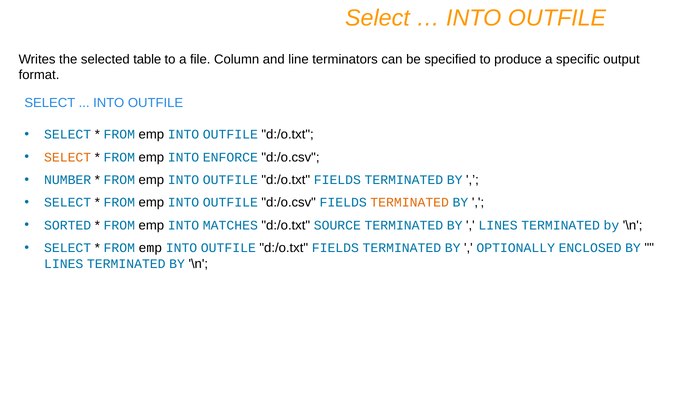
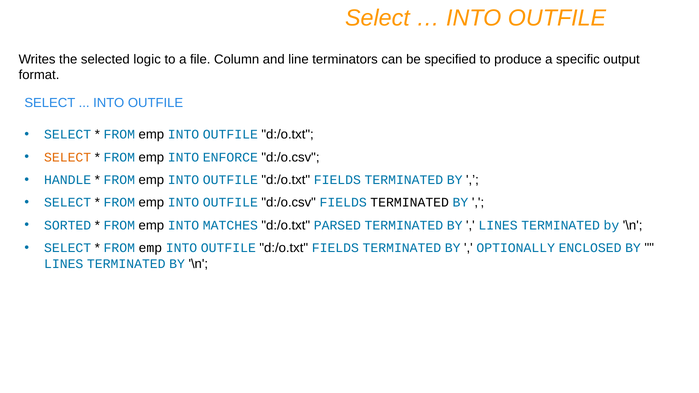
table: table -> logic
NUMBER: NUMBER -> HANDLE
TERMINATED at (410, 203) colour: orange -> black
SOURCE: SOURCE -> PARSED
